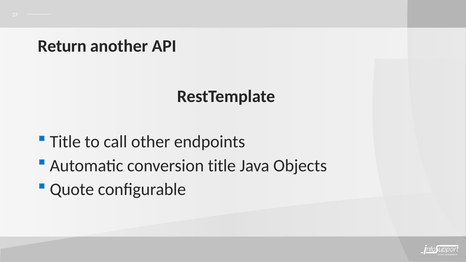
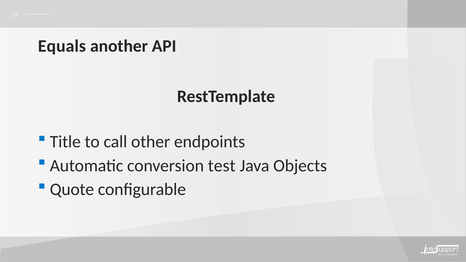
Return: Return -> Equals
conversion title: title -> test
